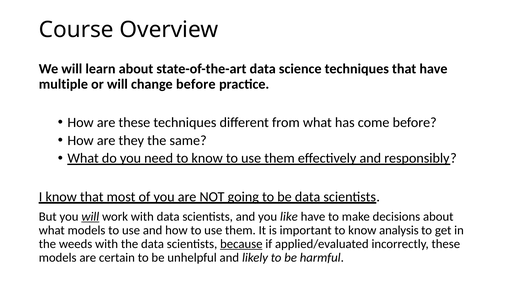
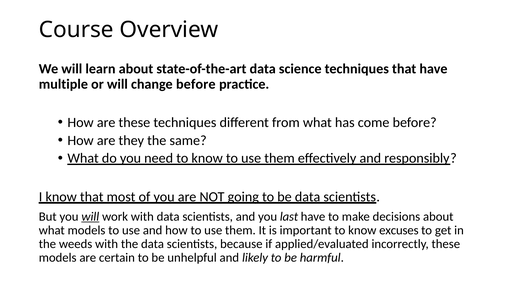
like: like -> last
analysis: analysis -> excuses
because underline: present -> none
